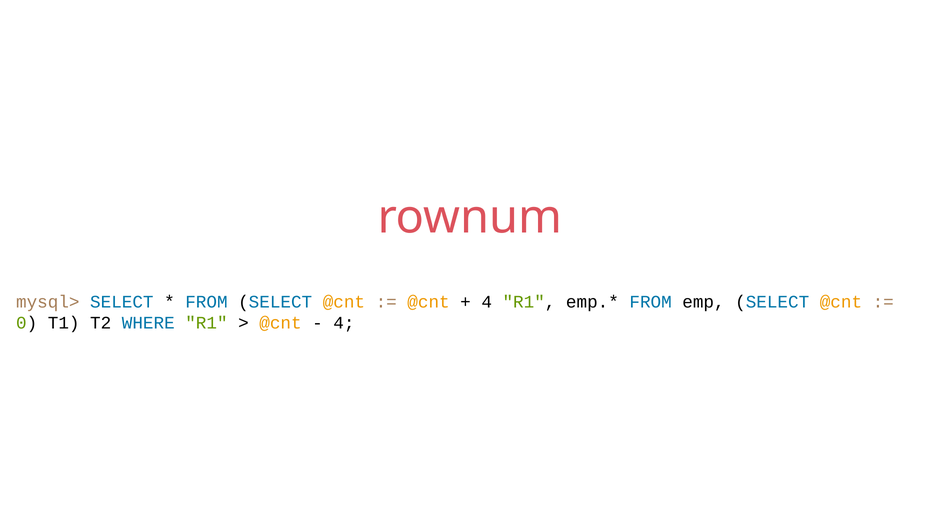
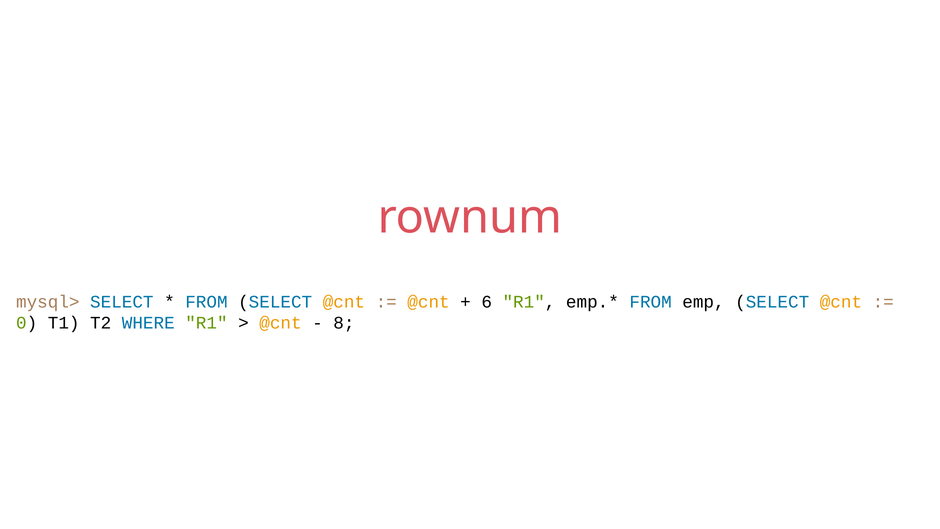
4 at (487, 302): 4 -> 6
4 at (344, 323): 4 -> 8
